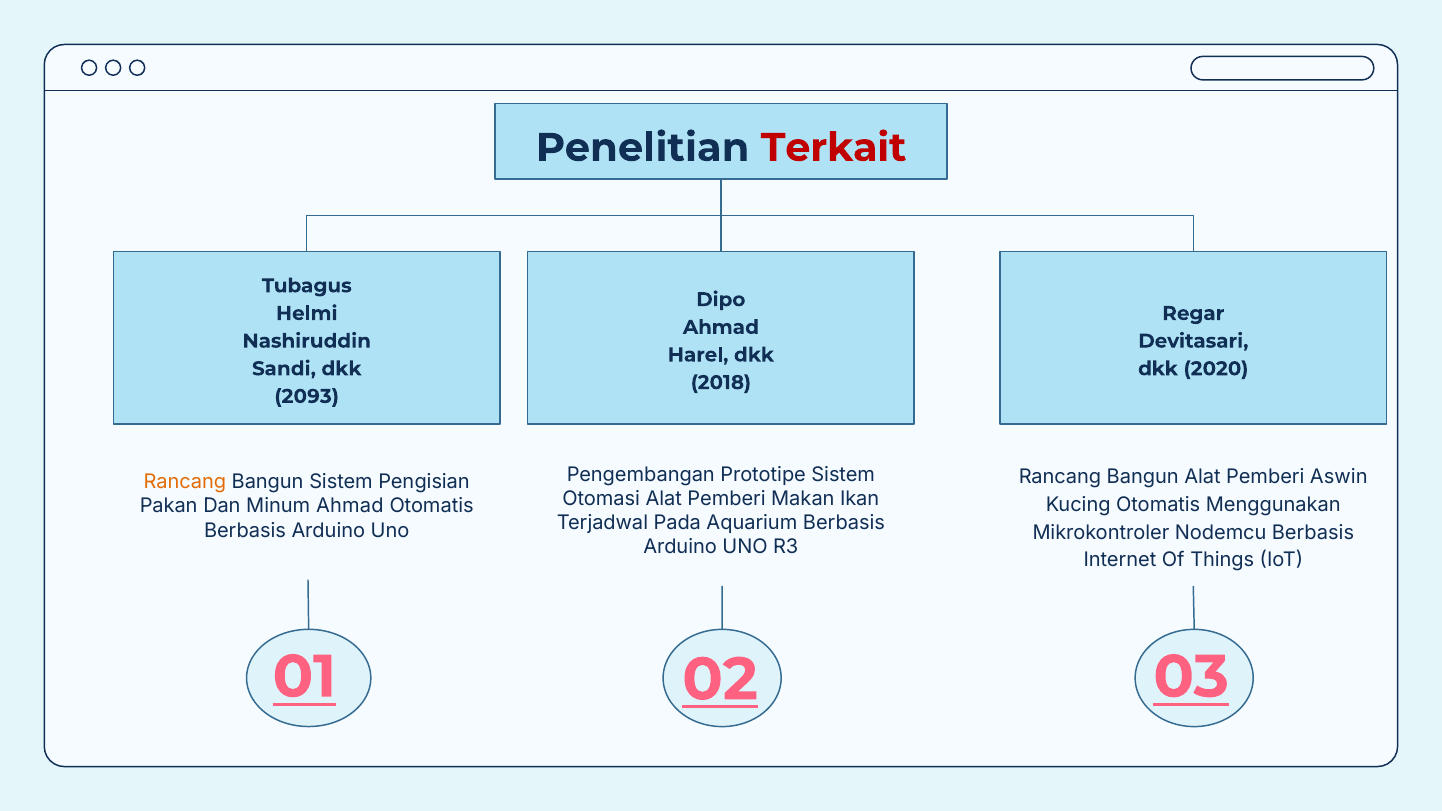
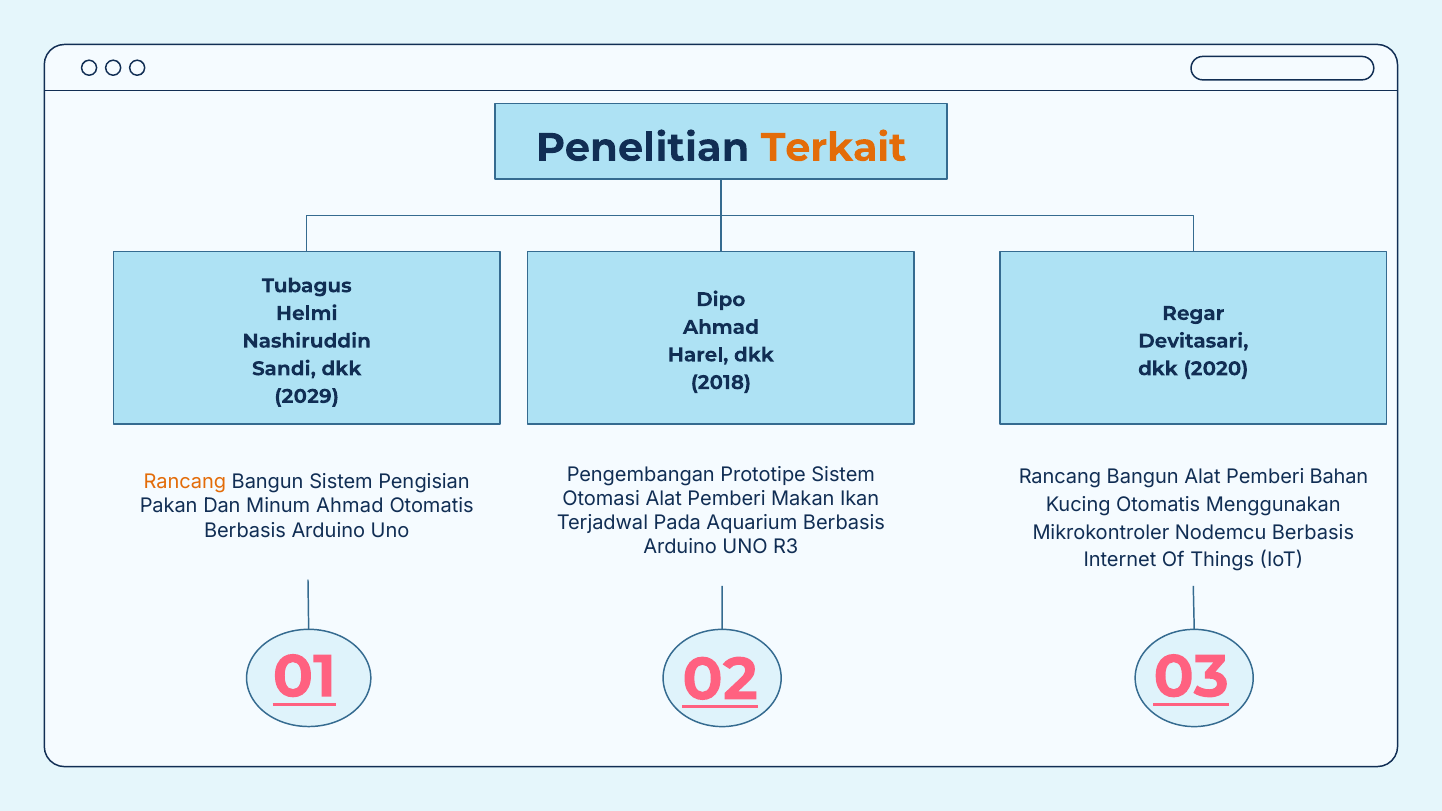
Terkait colour: red -> orange
2093: 2093 -> 2029
Aswin: Aswin -> Bahan
